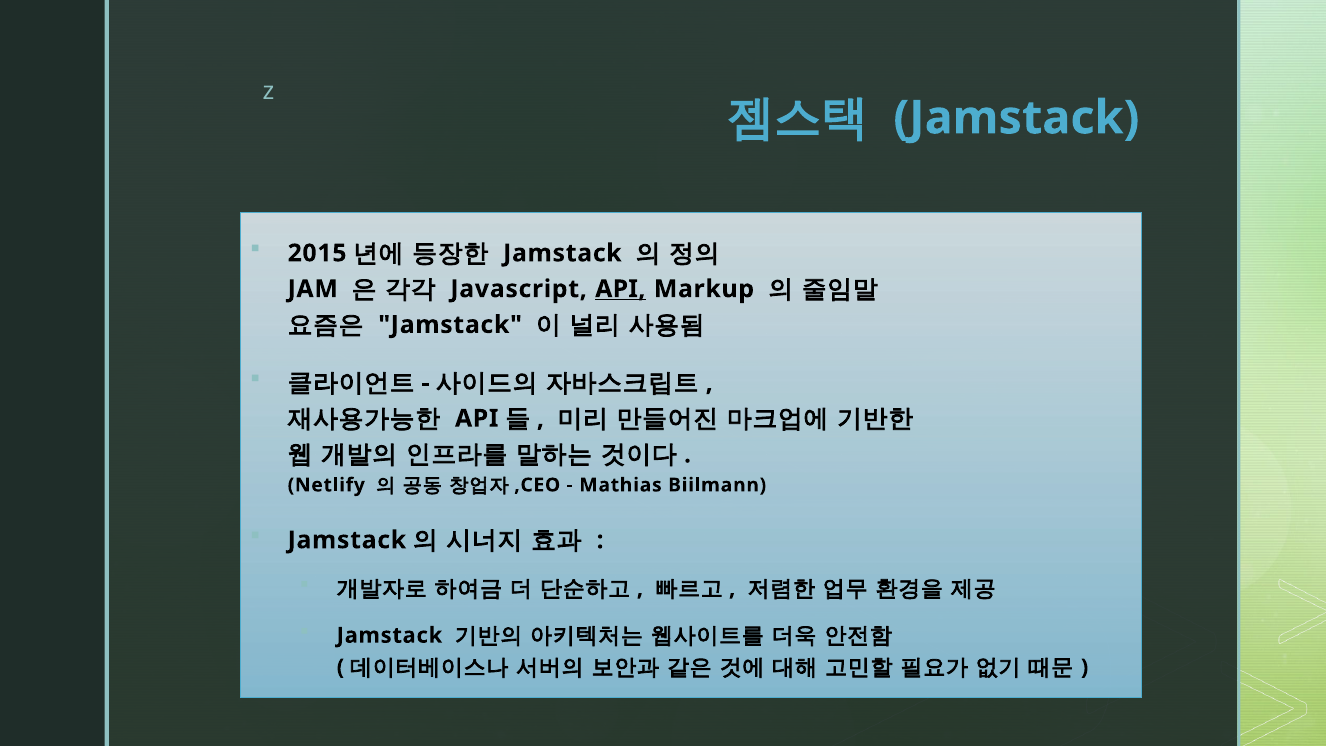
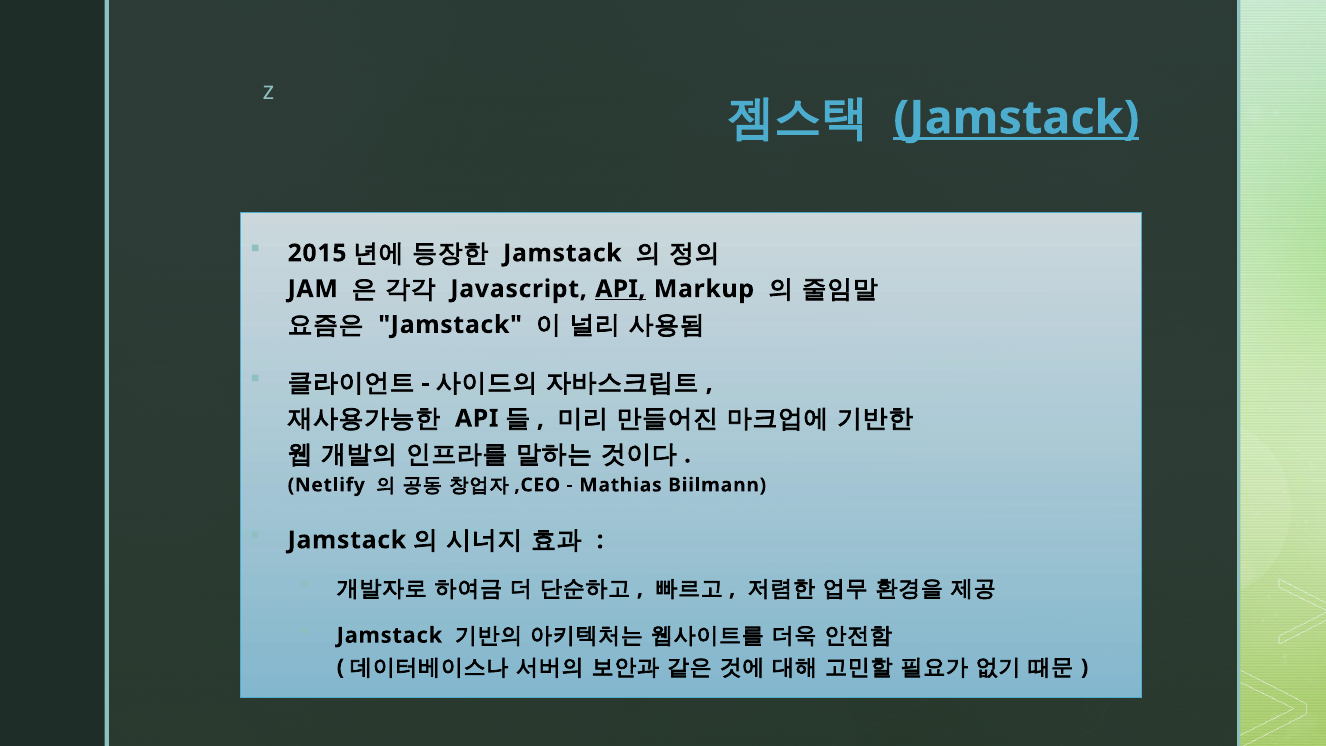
Jamstack at (1016, 118) underline: none -> present
